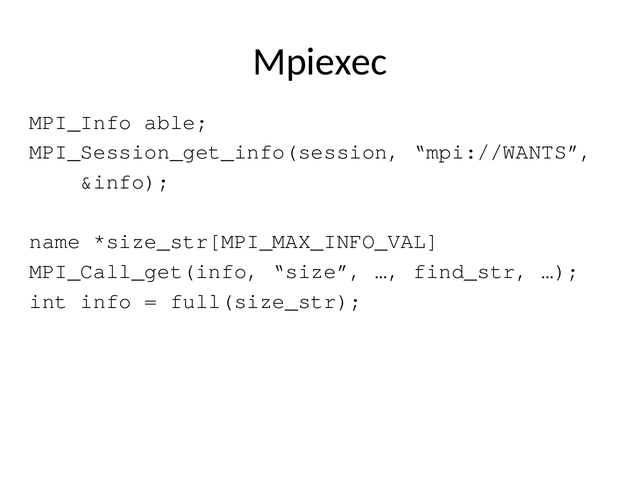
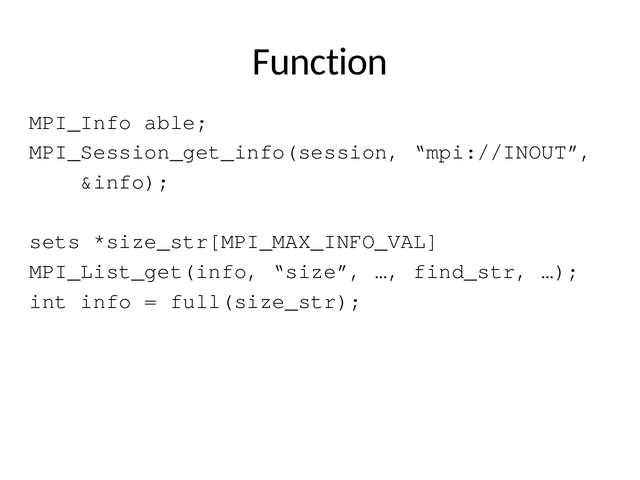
Mpiexec: Mpiexec -> Function
mpi://WANTS: mpi://WANTS -> mpi://INOUT
name: name -> sets
MPI_Call_get(info: MPI_Call_get(info -> MPI_List_get(info
